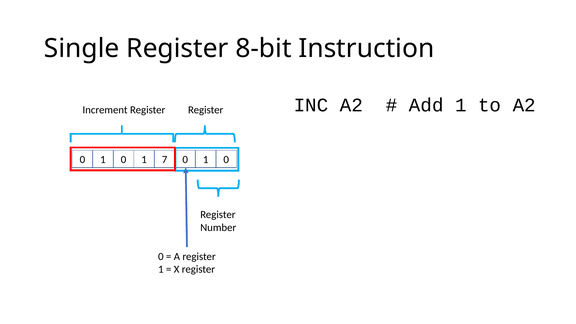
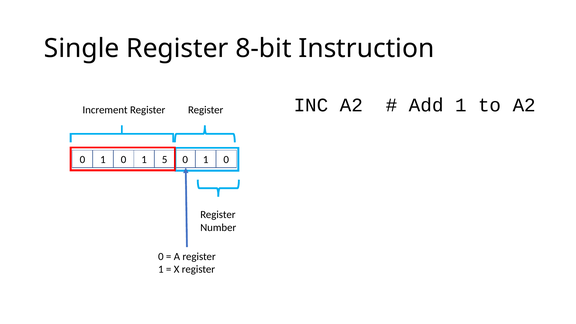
7: 7 -> 5
